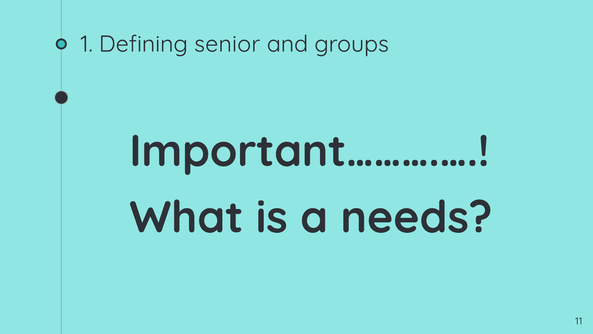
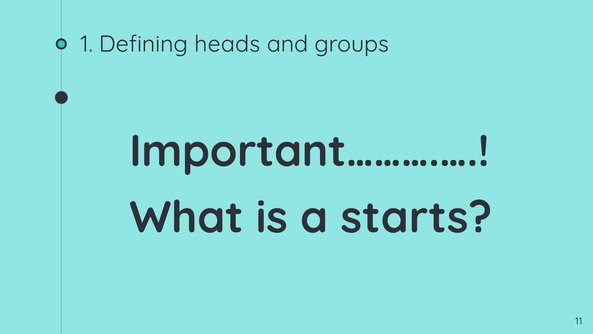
senior: senior -> heads
needs: needs -> starts
